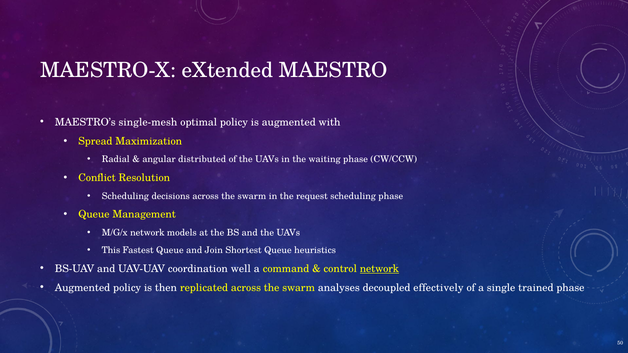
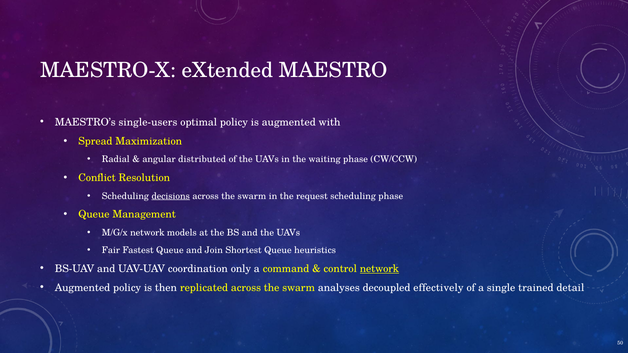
single-mesh: single-mesh -> single-users
decisions underline: none -> present
This: This -> Fair
well: well -> only
trained phase: phase -> detail
